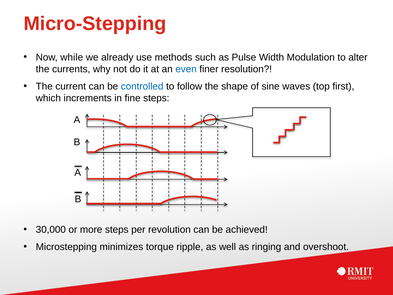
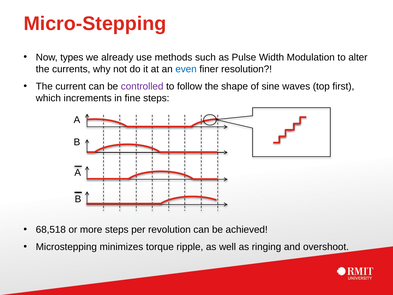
while: while -> types
controlled colour: blue -> purple
30,000: 30,000 -> 68,518
